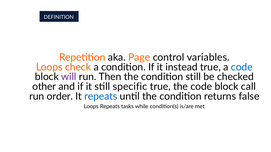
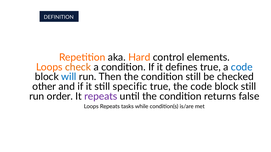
Page: Page -> Hard
variables: variables -> elements
instead: instead -> defines
will colour: purple -> blue
block call: call -> still
repeats at (101, 97) colour: blue -> purple
